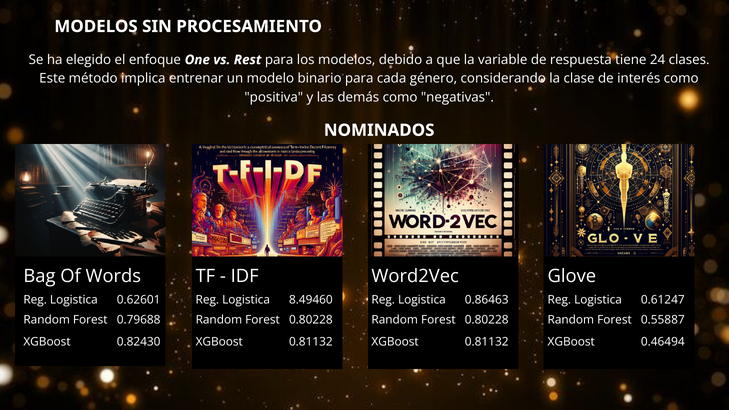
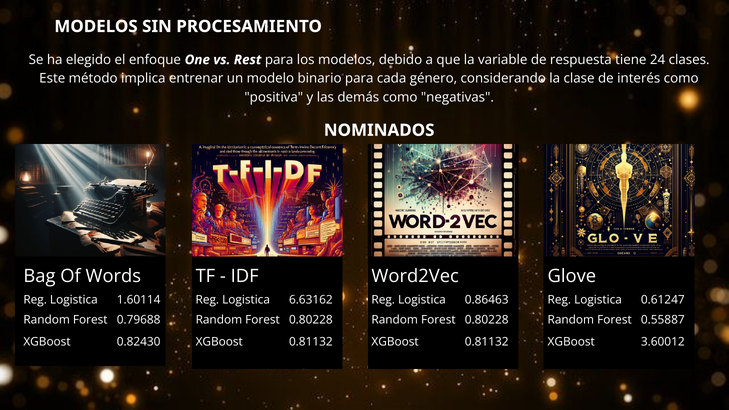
0.62601: 0.62601 -> 1.60114
8.49460: 8.49460 -> 6.63162
0.46494: 0.46494 -> 3.60012
